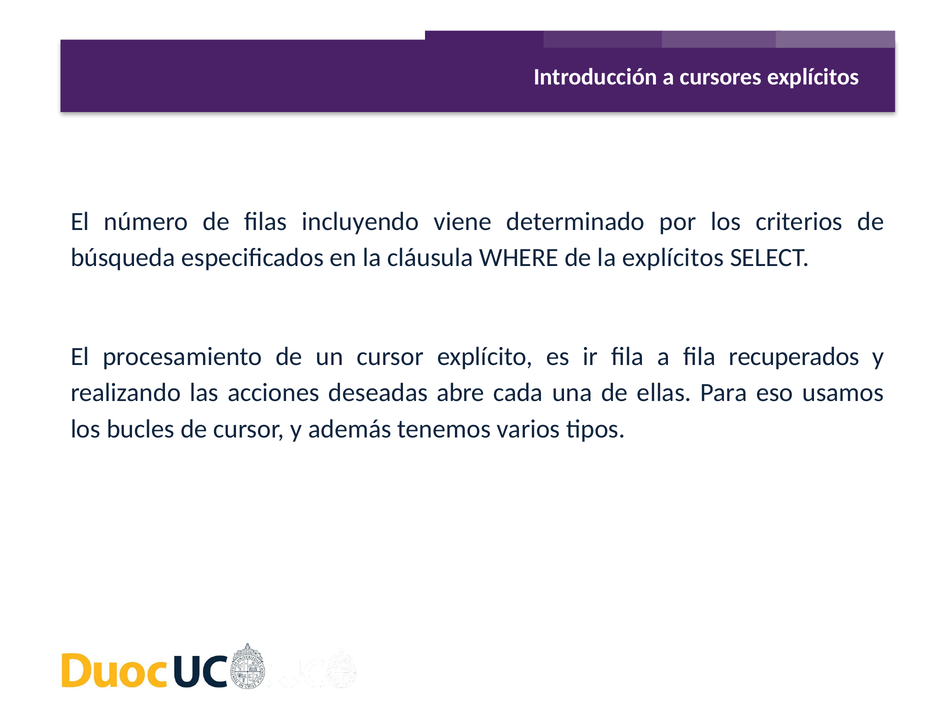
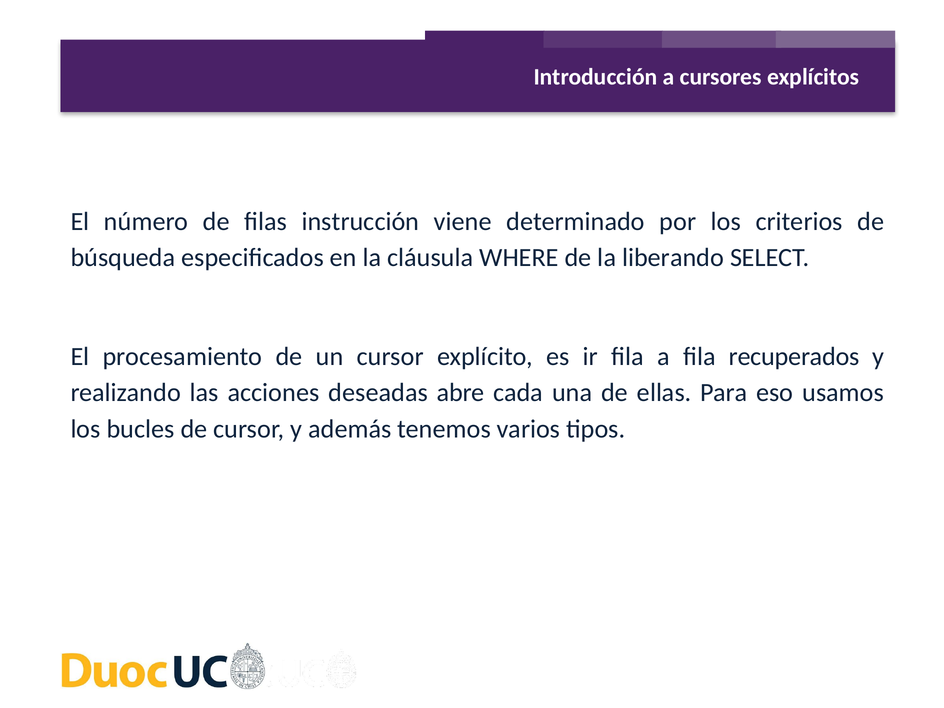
incluyendo: incluyendo -> instrucción
la explícitos: explícitos -> liberando
